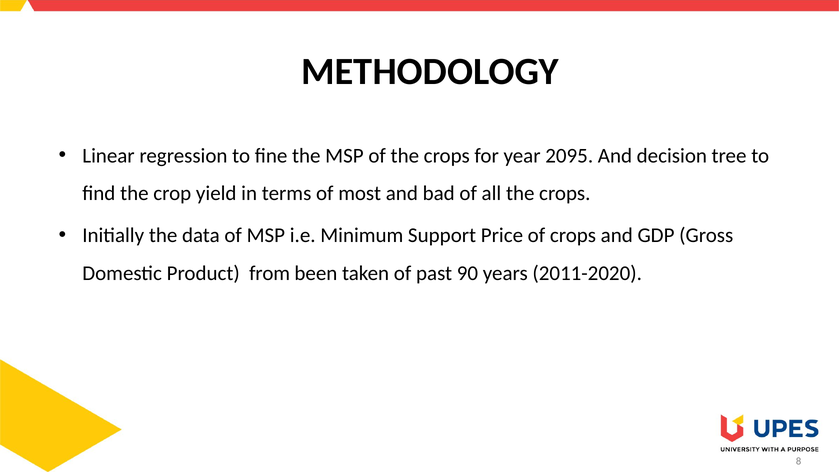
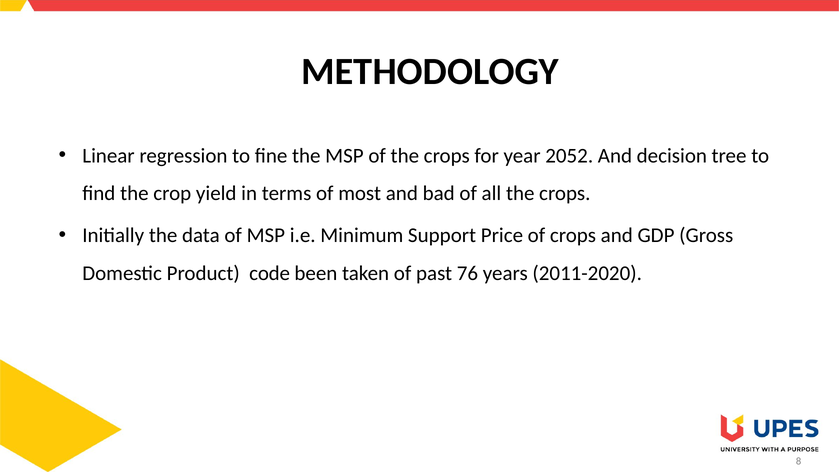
2095: 2095 -> 2052
from: from -> code
90: 90 -> 76
